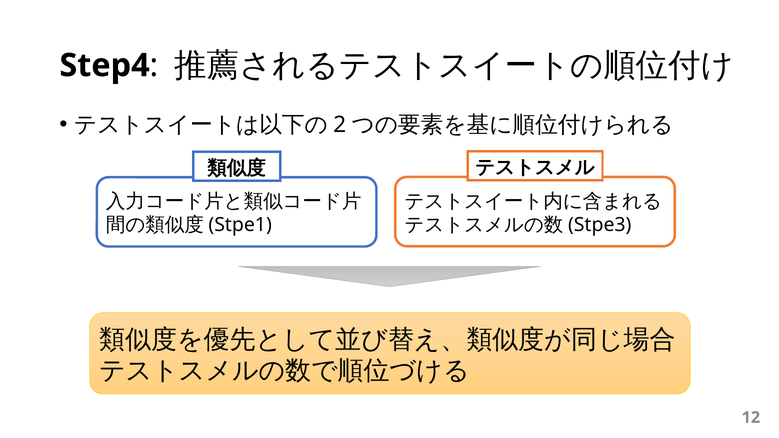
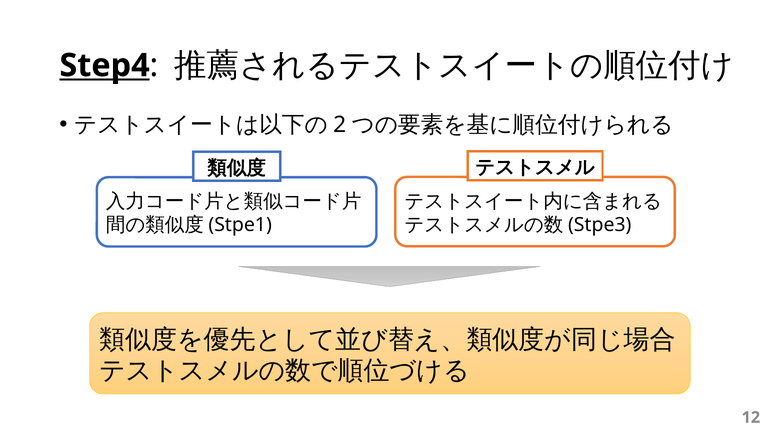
Step4 underline: none -> present
